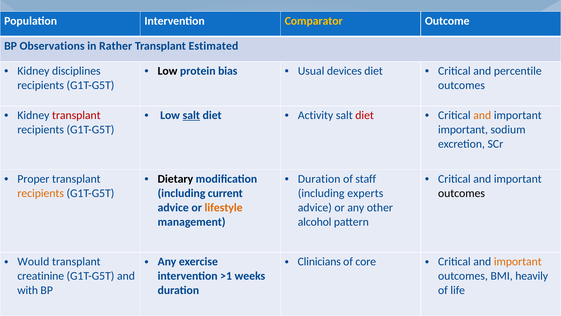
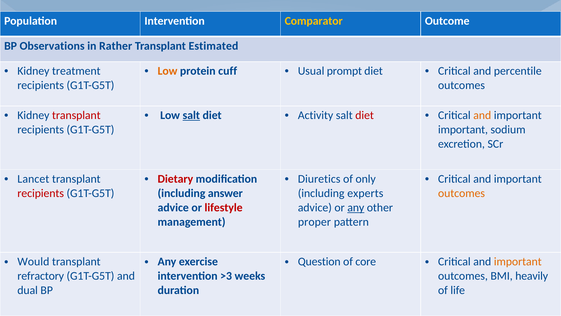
disciplines: disciplines -> treatment
Low at (167, 71) colour: black -> orange
bias: bias -> cuff
devices: devices -> prompt
Proper: Proper -> Lancet
Dietary colour: black -> red
Duration at (319, 179): Duration -> Diuretics
staff: staff -> only
recipients at (41, 193) colour: orange -> red
current: current -> answer
outcomes at (462, 193) colour: black -> orange
lifestyle colour: orange -> red
any at (356, 207) underline: none -> present
alcohol: alcohol -> proper
Clinicians: Clinicians -> Question
creatinine: creatinine -> refractory
>1: >1 -> >3
with: with -> dual
